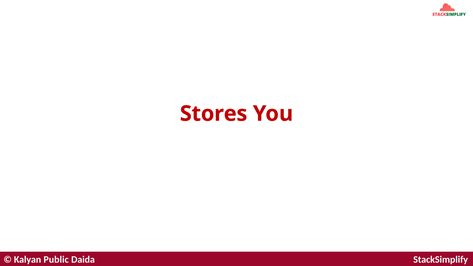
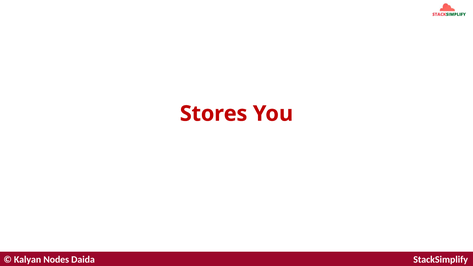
Public: Public -> Nodes
